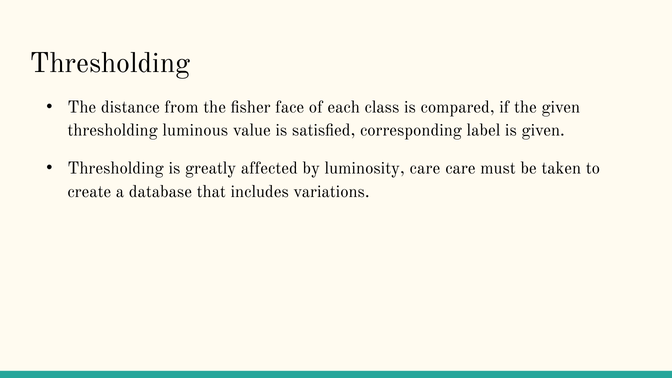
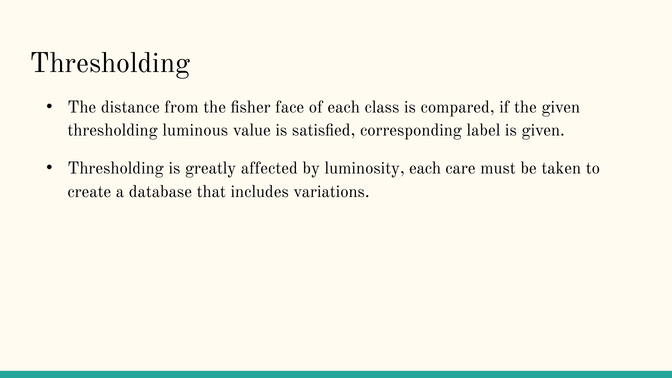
luminosity care: care -> each
